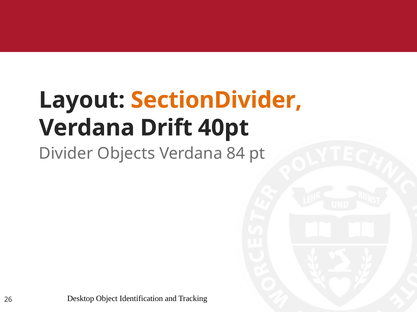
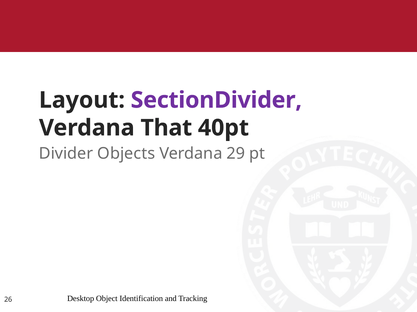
SectionDivider colour: orange -> purple
Drift: Drift -> That
84: 84 -> 29
